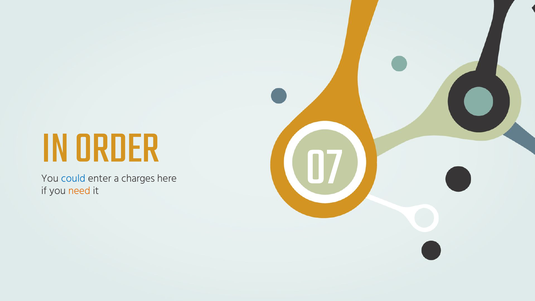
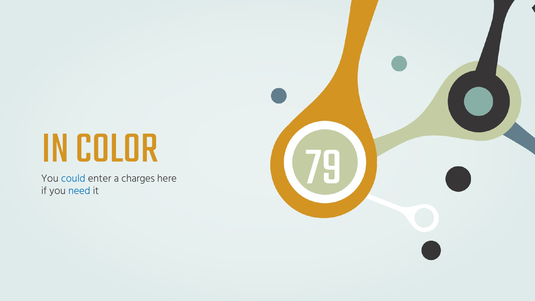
ORDER: ORDER -> COLOR
need colour: orange -> blue
07: 07 -> 79
